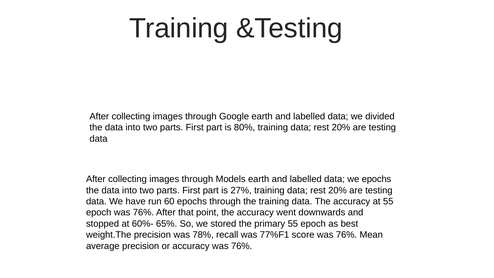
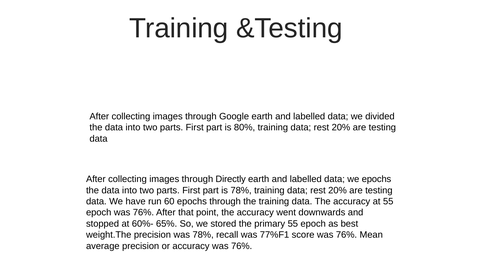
Models: Models -> Directly
is 27%: 27% -> 78%
